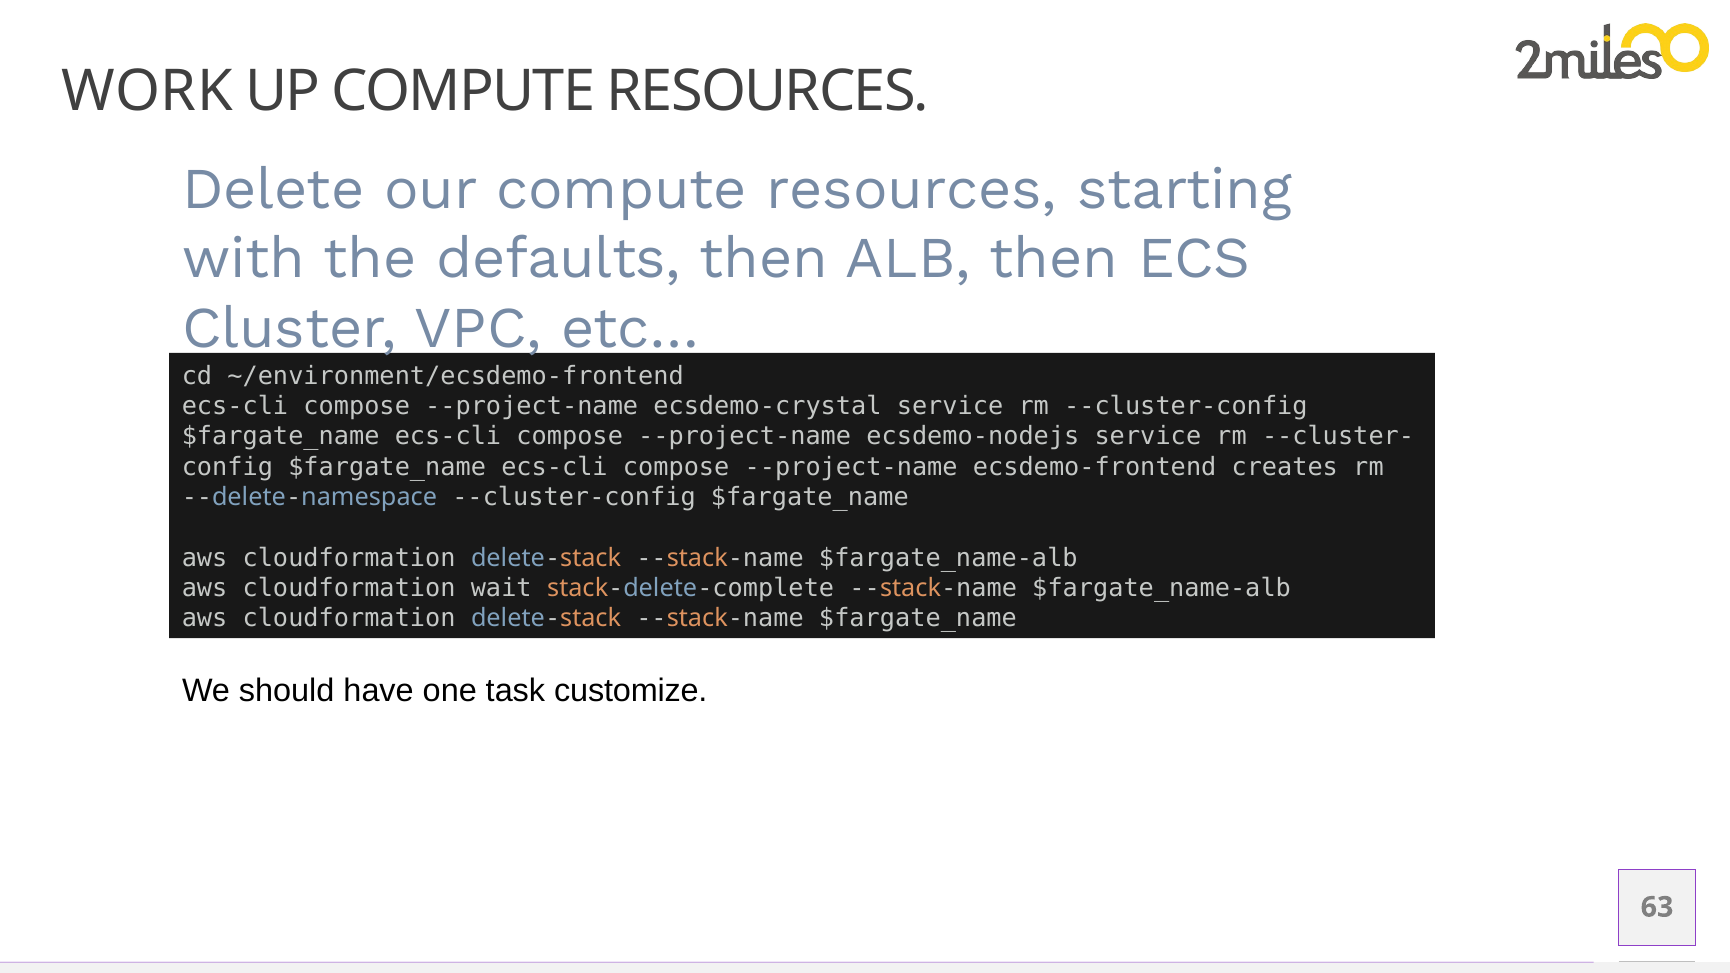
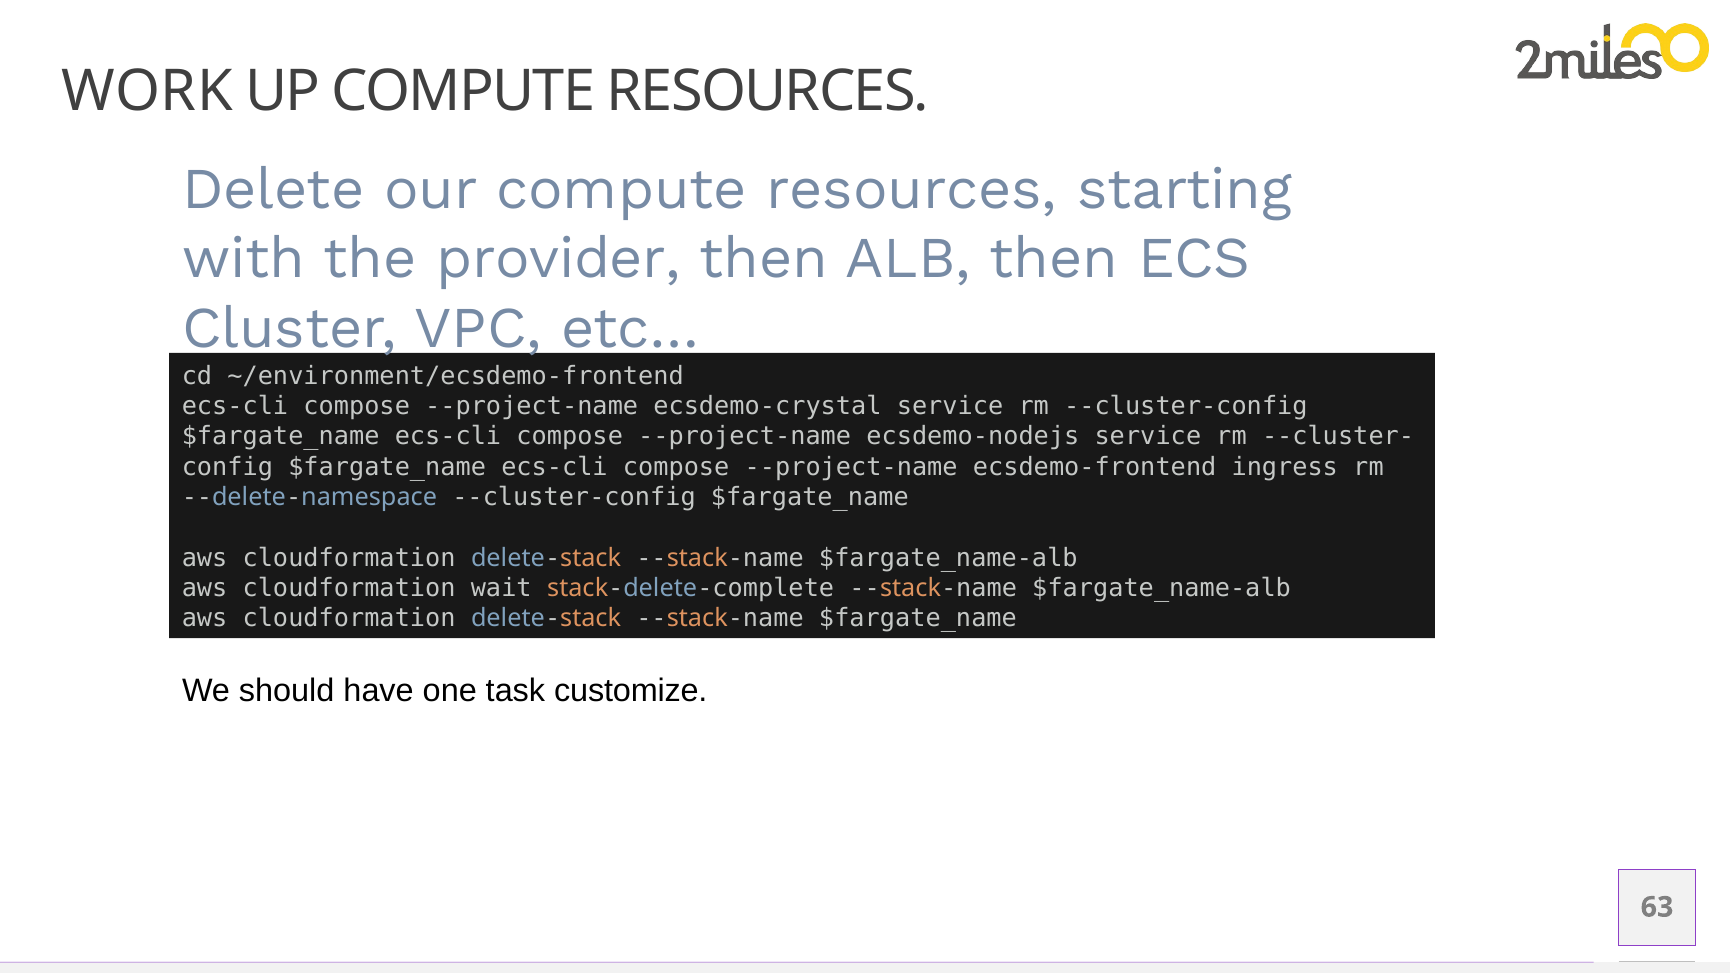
defaults: defaults -> provider
creates: creates -> ingress
